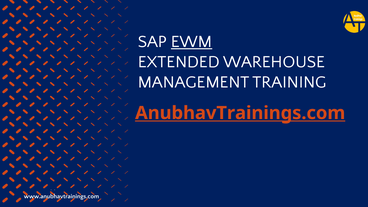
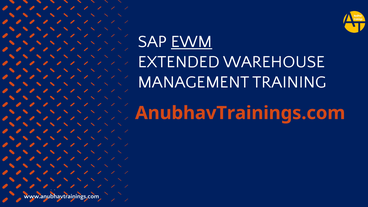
AnubhavTrainings.com underline: present -> none
